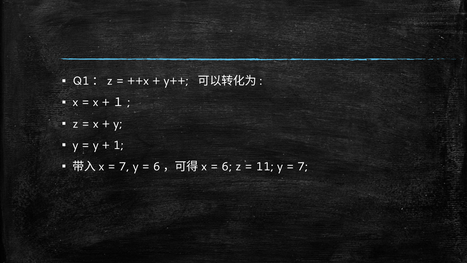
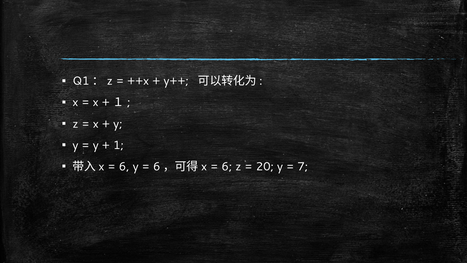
7 at (124, 166): 7 -> 6
11: 11 -> 20
